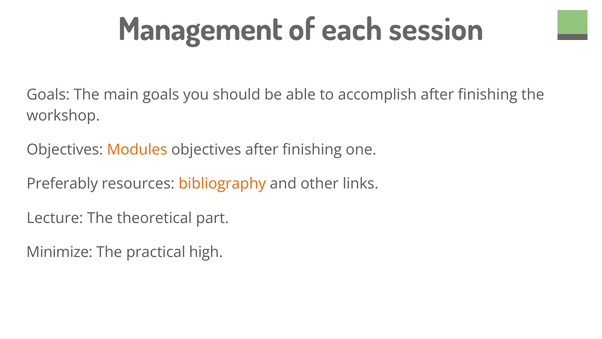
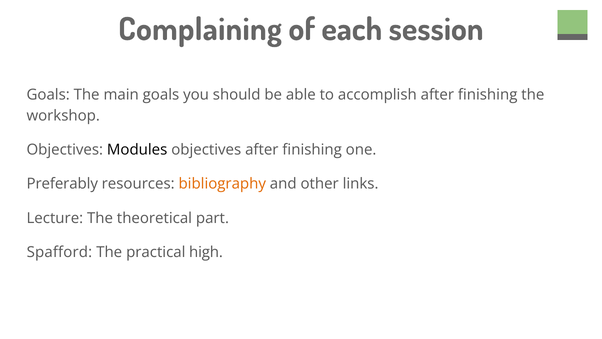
Management: Management -> Complaining
Modules colour: orange -> black
Minimize: Minimize -> Spafford
